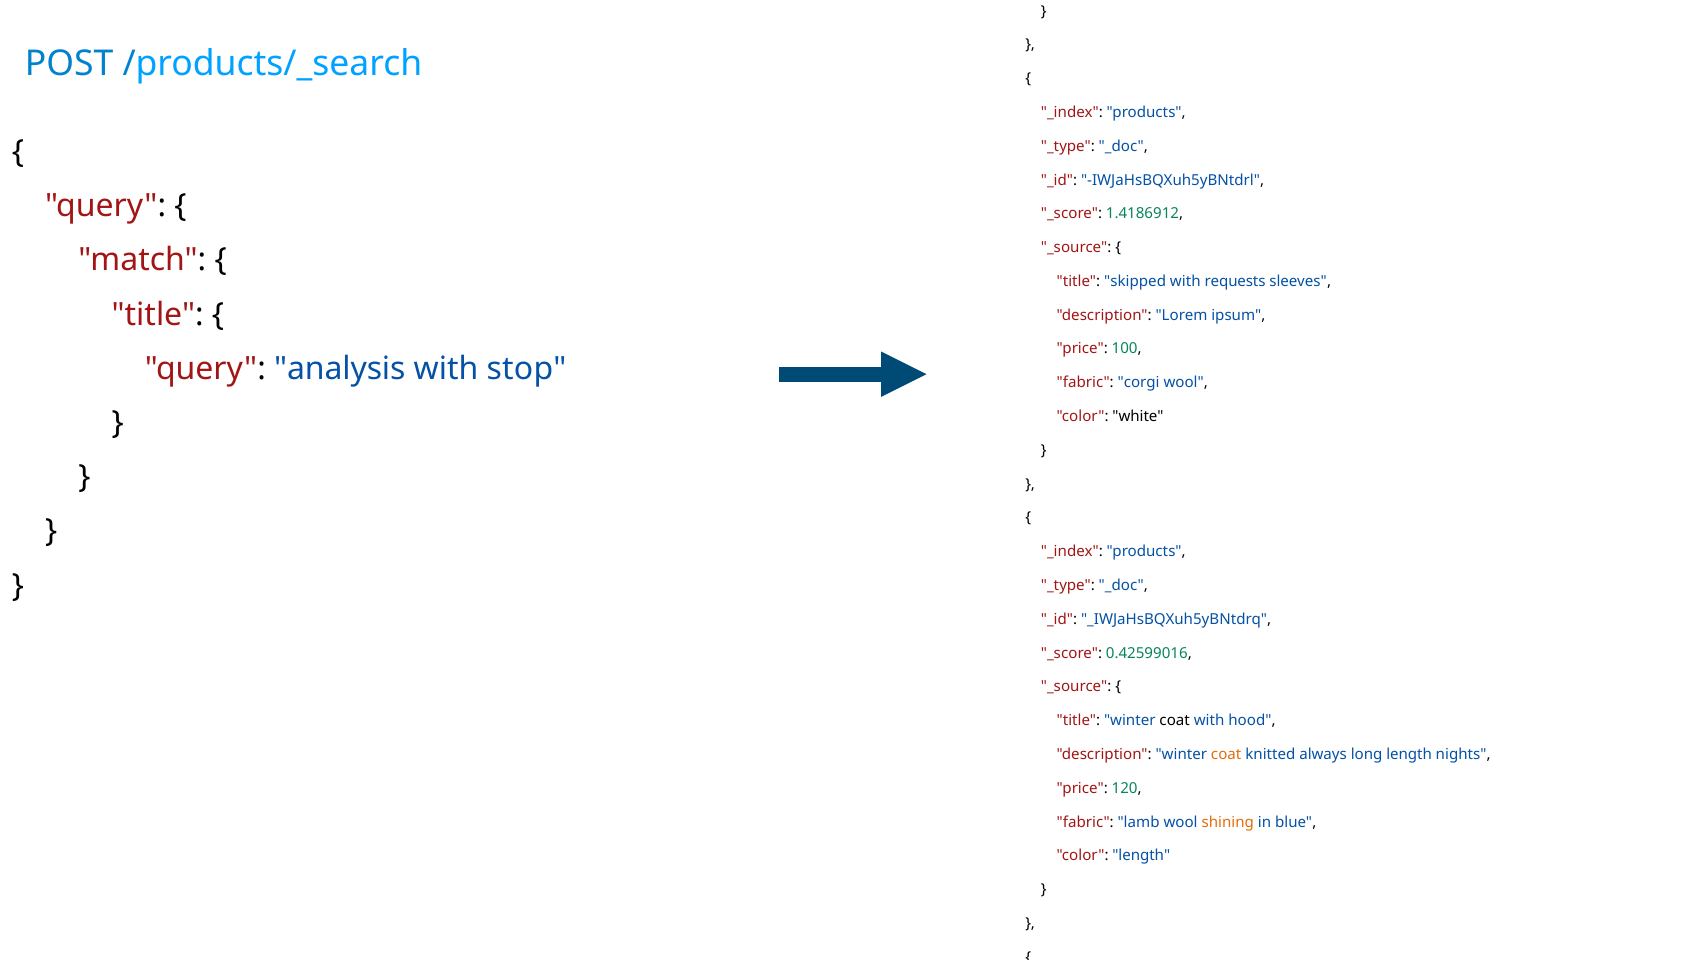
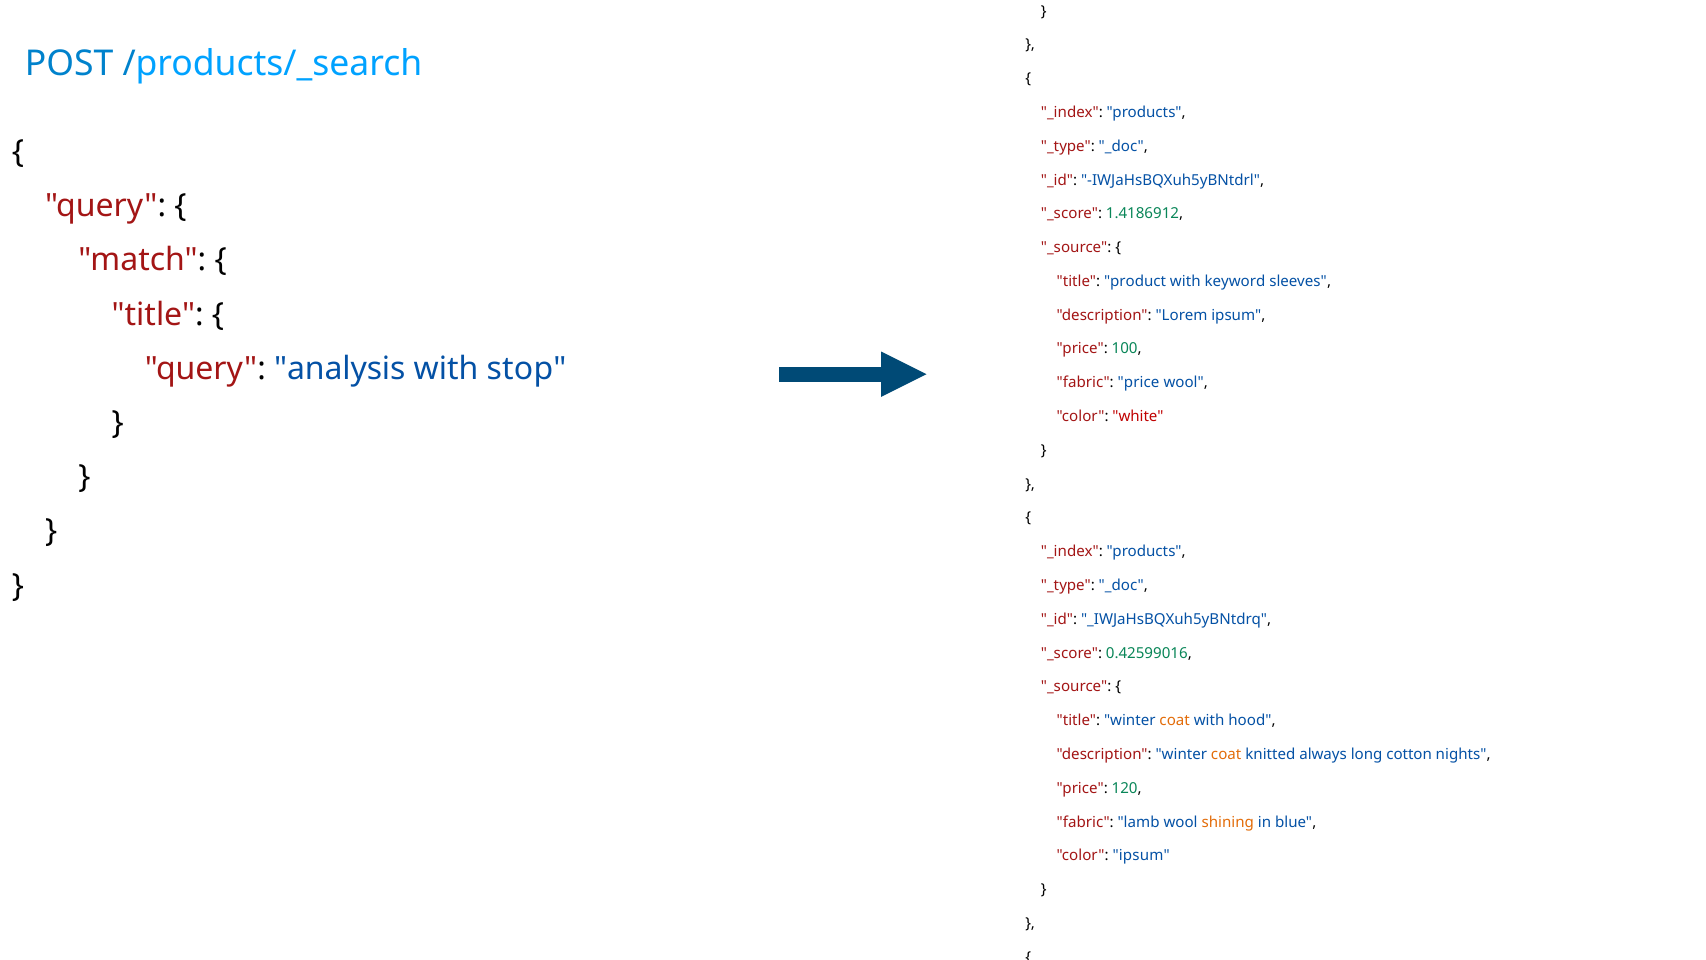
skipped: skipped -> product
requests: requests -> keyword
fabric corgi: corgi -> price
white at (1138, 416) colour: black -> red
coat at (1175, 720) colour: black -> orange
long length: length -> cotton
color length: length -> ipsum
